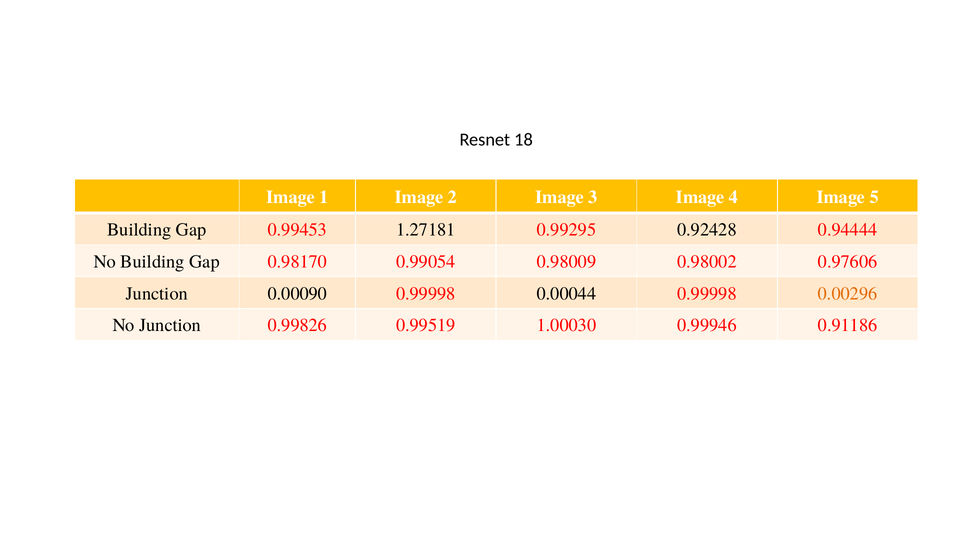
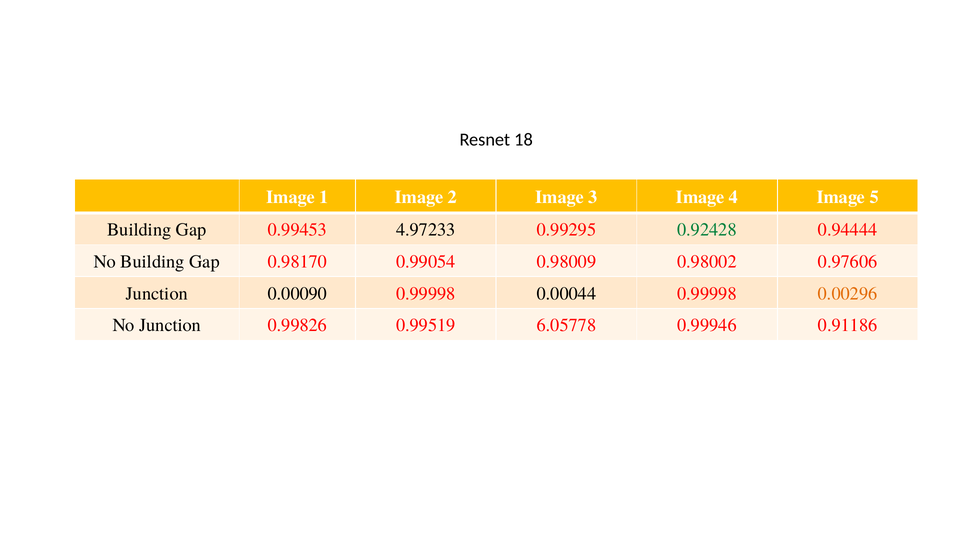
1.27181: 1.27181 -> 4.97233
0.92428 colour: black -> green
1.00030: 1.00030 -> 6.05778
